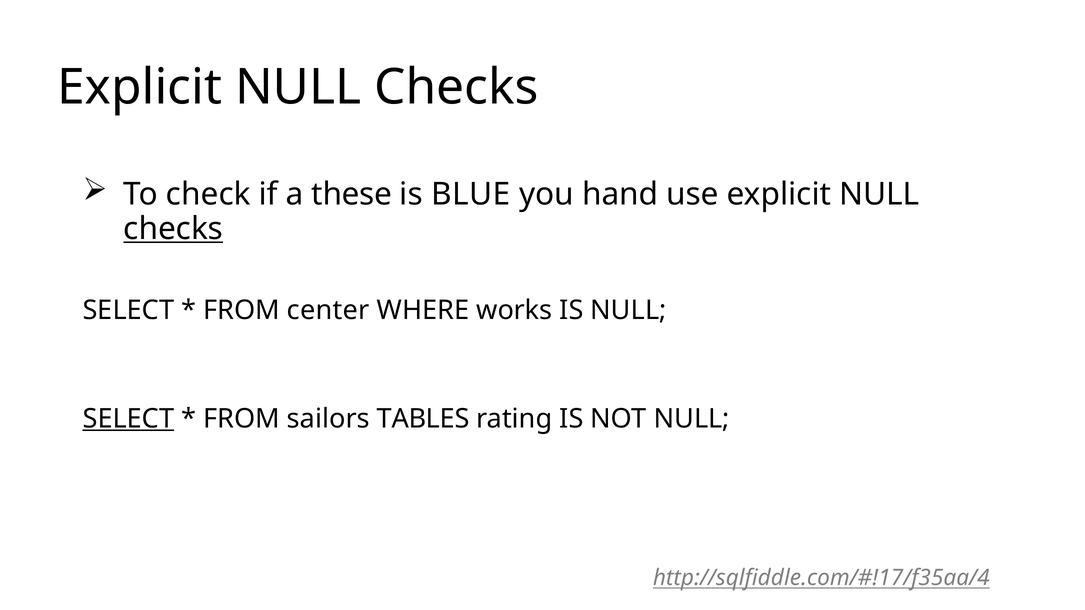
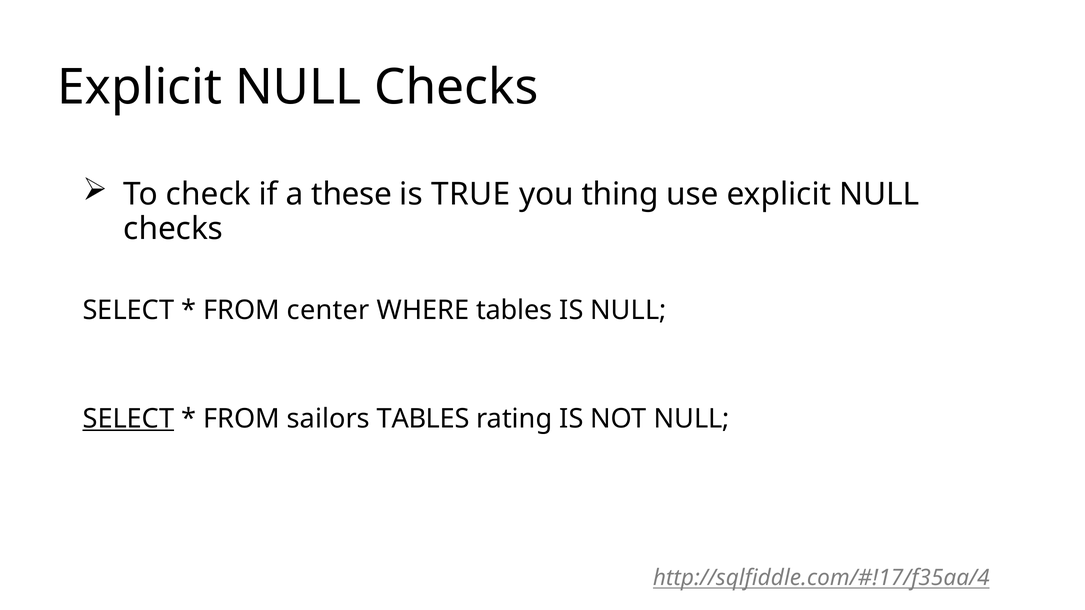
BLUE: BLUE -> TRUE
hand: hand -> thing
checks at (173, 229) underline: present -> none
WHERE works: works -> tables
